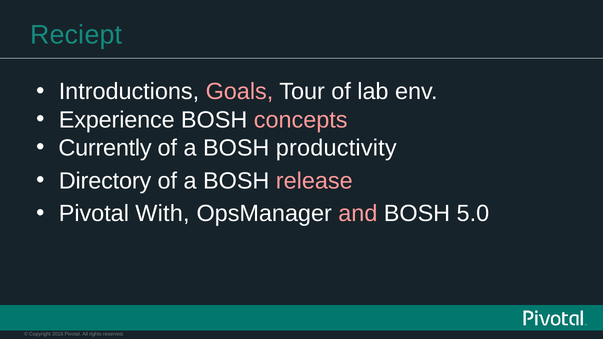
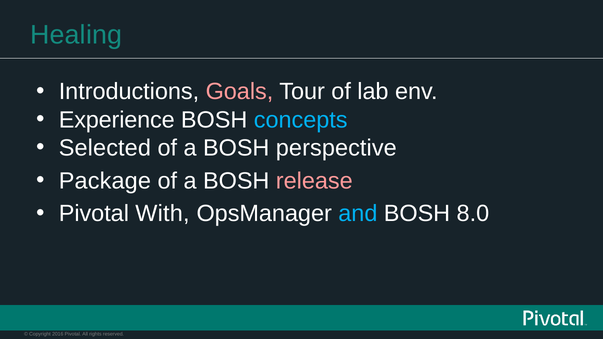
Reciept: Reciept -> Healing
concepts colour: pink -> light blue
Currently: Currently -> Selected
productivity: productivity -> perspective
Directory: Directory -> Package
and colour: pink -> light blue
5.0: 5.0 -> 8.0
